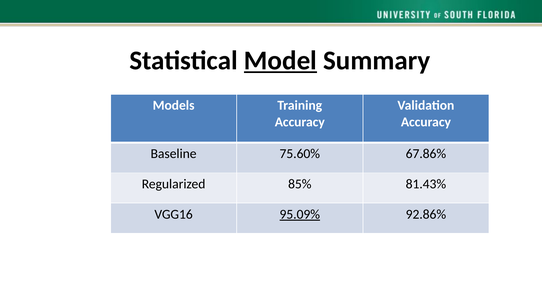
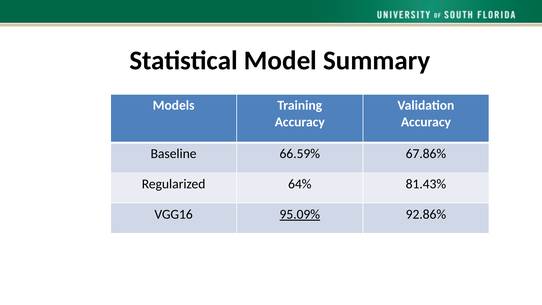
Model underline: present -> none
75.60%: 75.60% -> 66.59%
85%: 85% -> 64%
